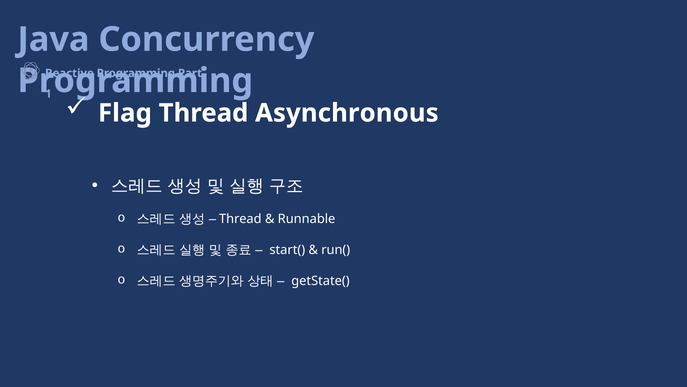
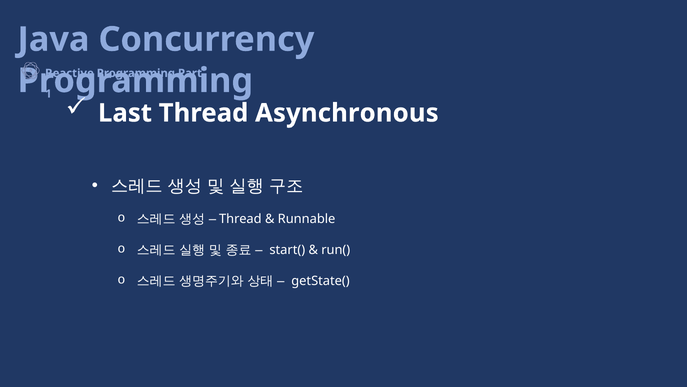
Flag: Flag -> Last
